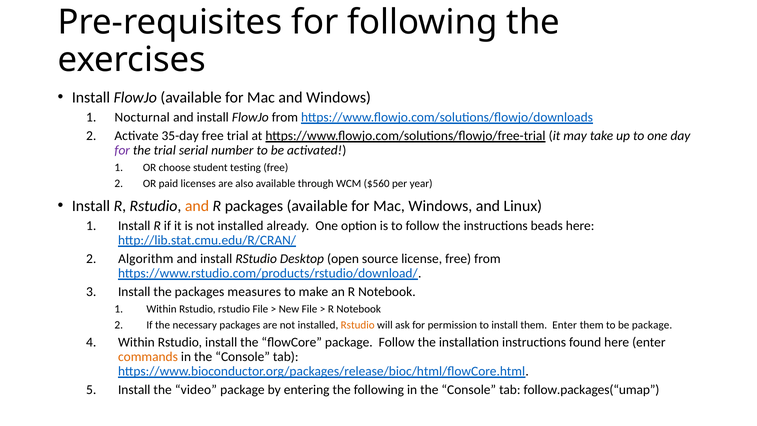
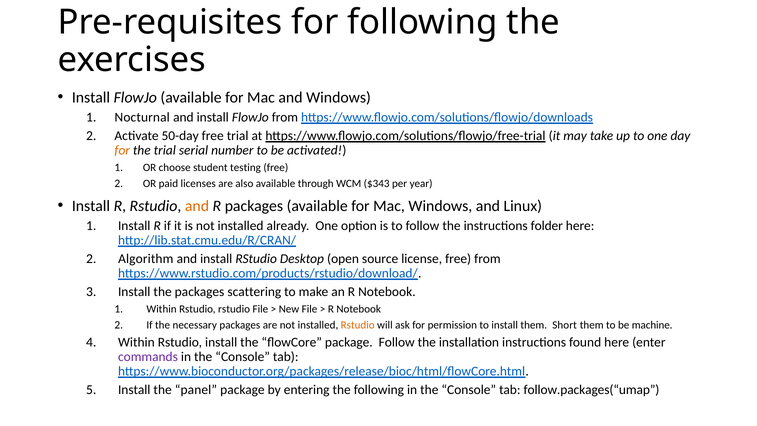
35-day: 35-day -> 50-day
for at (122, 150) colour: purple -> orange
$560: $560 -> $343
beads: beads -> folder
measures: measures -> scattering
them Enter: Enter -> Short
be package: package -> machine
commands colour: orange -> purple
video: video -> panel
